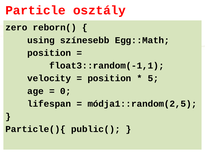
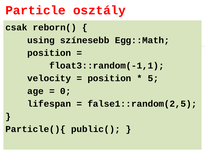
zero: zero -> csak
módja1::random(2,5: módja1::random(2,5 -> false1::random(2,5
